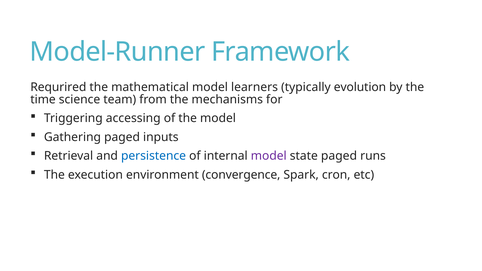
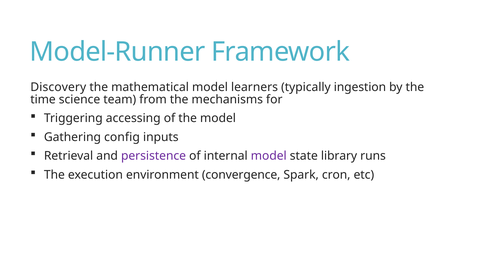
Requrired: Requrired -> Discovery
evolution: evolution -> ingestion
Gathering paged: paged -> config
persistence colour: blue -> purple
state paged: paged -> library
